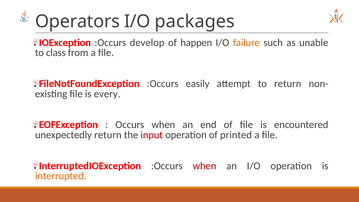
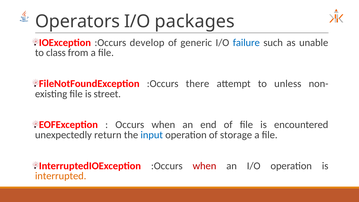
happen: happen -> generic
failure colour: orange -> blue
easily: easily -> there
to return: return -> unless
every: every -> street
input colour: red -> blue
printed: printed -> storage
